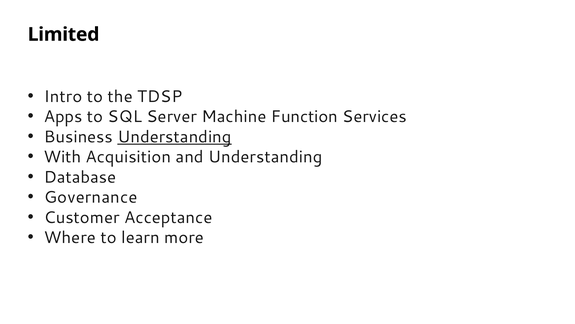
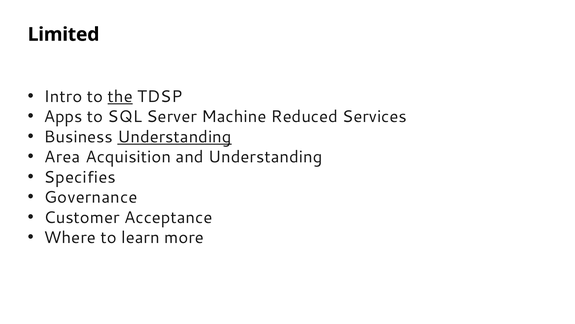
the underline: none -> present
Function: Function -> Reduced
With: With -> Area
Database: Database -> Specifies
